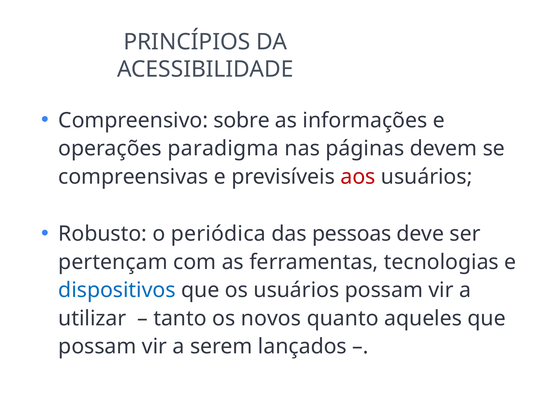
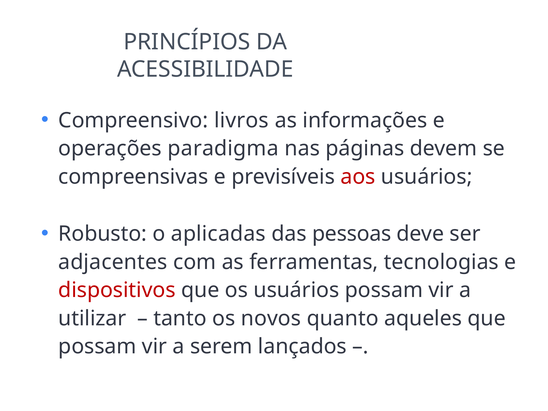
sobre: sobre -> livros
periódica: periódica -> aplicadas
pertençam: pertençam -> adjacentes
dispositivos colour: blue -> red
